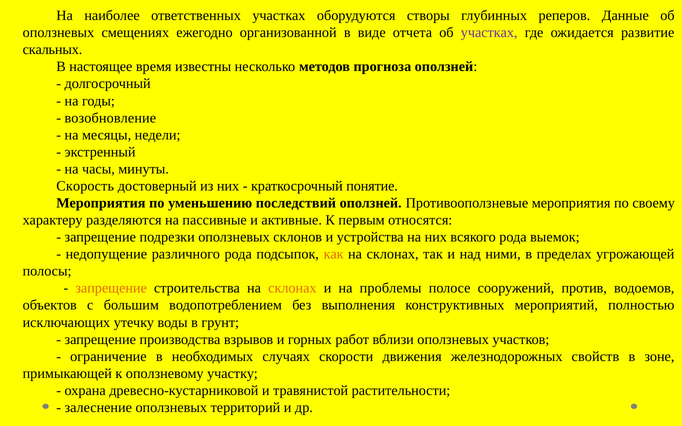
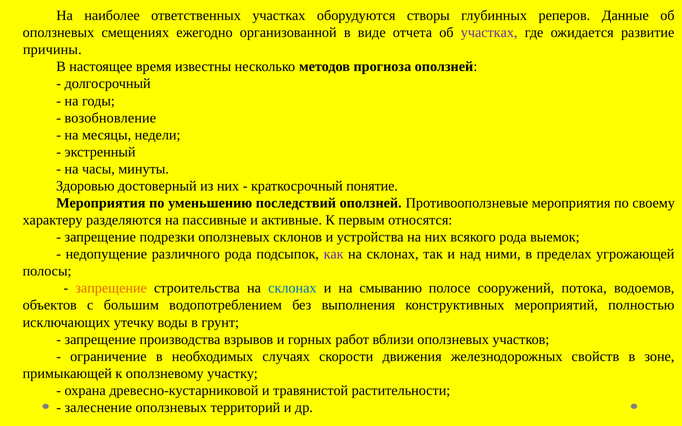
скальных: скальных -> причины
Скорость: Скорость -> Здоровью
как colour: orange -> purple
склонах at (292, 288) colour: orange -> blue
проблемы: проблемы -> смыванию
против: против -> потока
